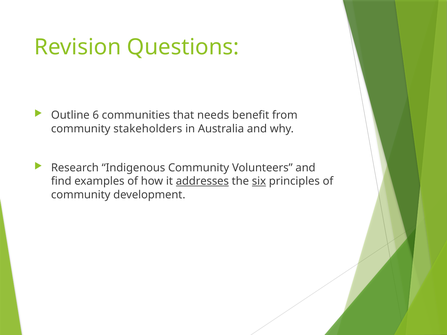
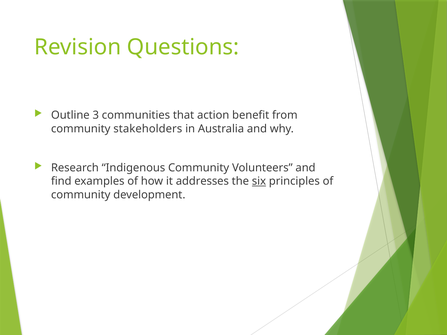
6: 6 -> 3
needs: needs -> action
addresses underline: present -> none
